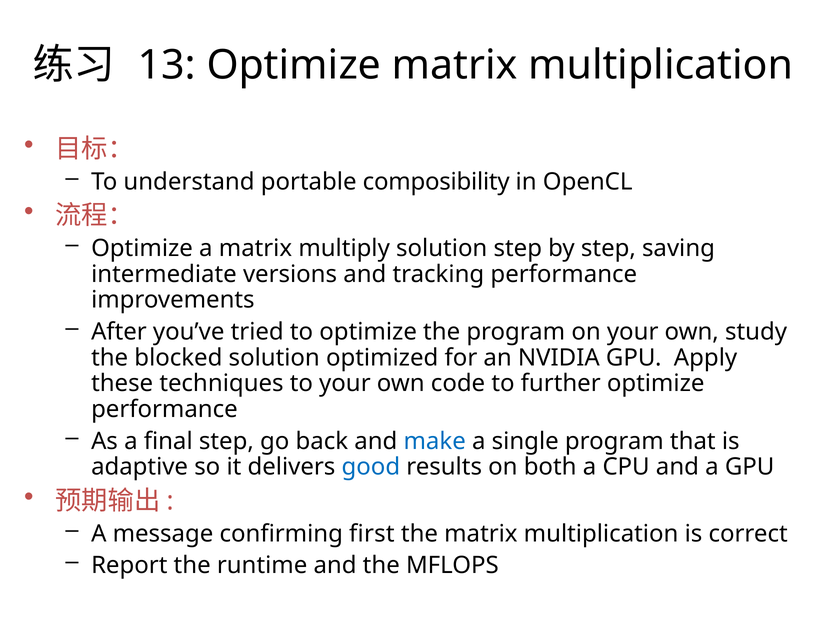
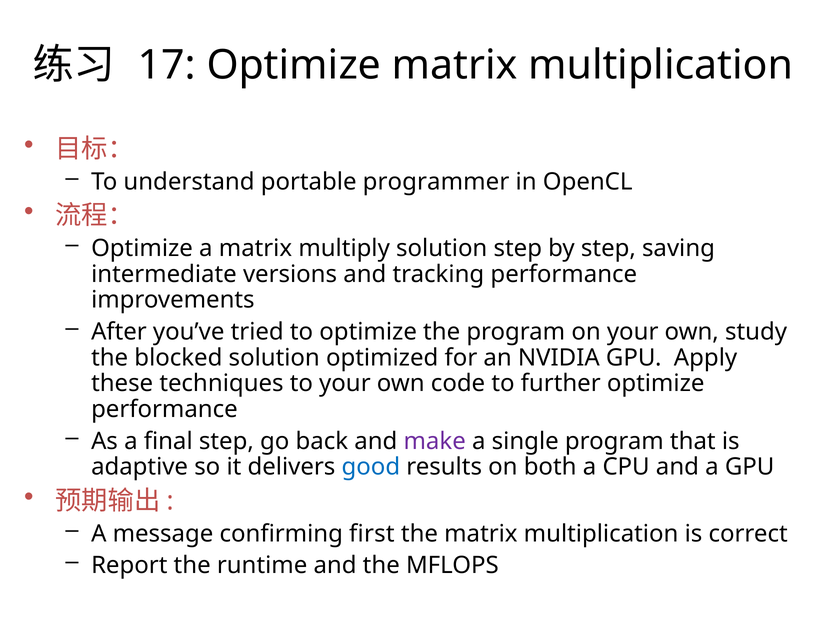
13: 13 -> 17
composibility: composibility -> programmer
make colour: blue -> purple
